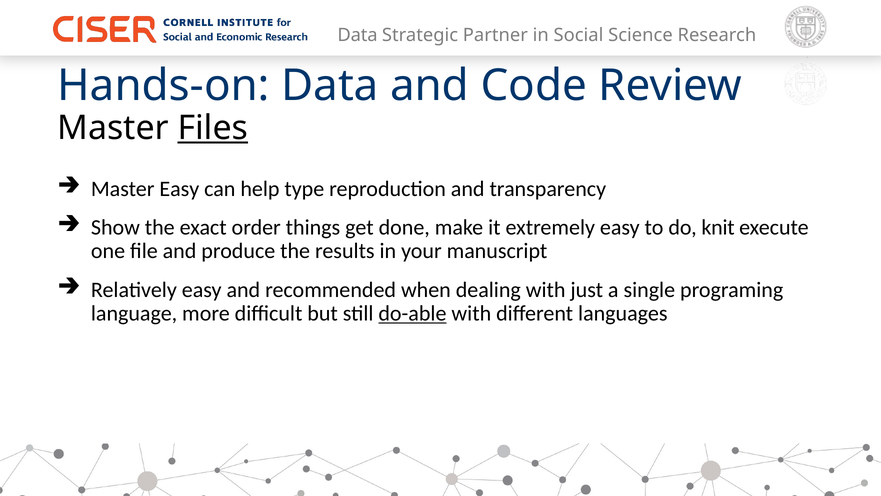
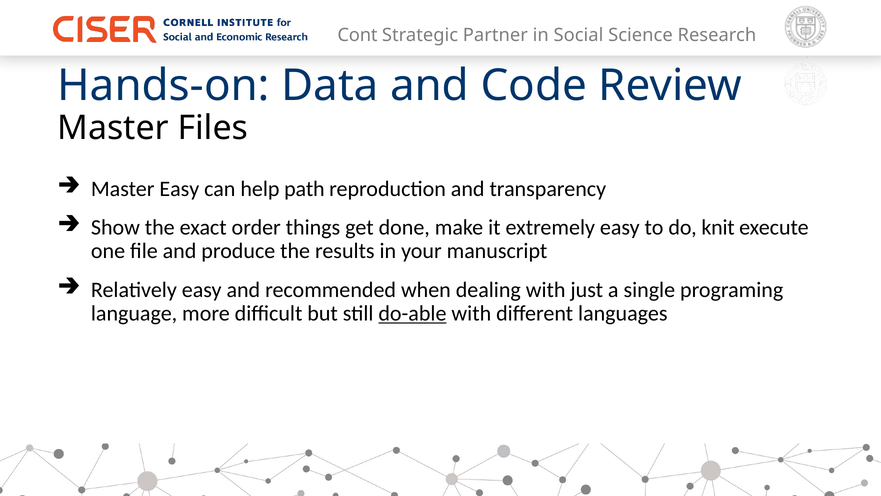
Data at (358, 35): Data -> Cont
Files underline: present -> none
type: type -> path
